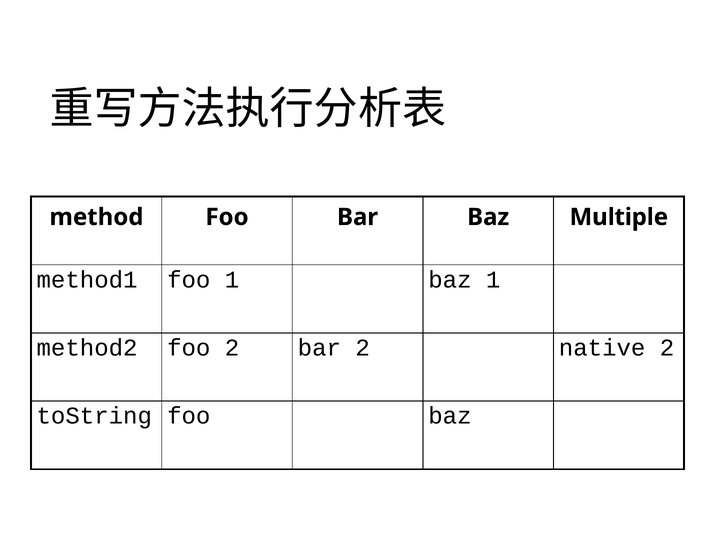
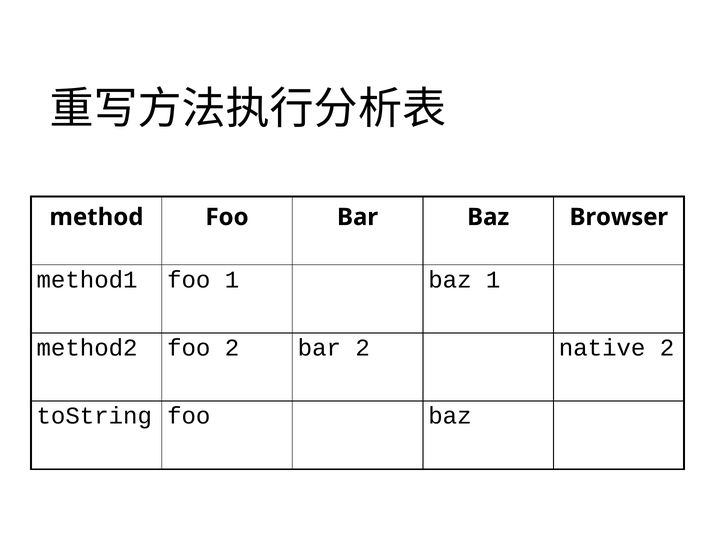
Multiple: Multiple -> Browser
